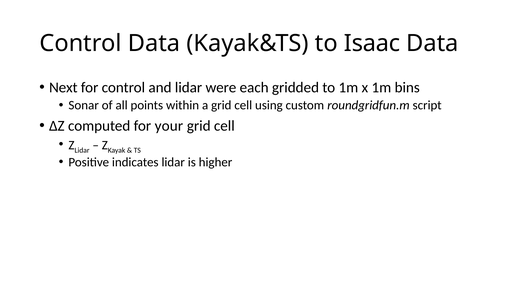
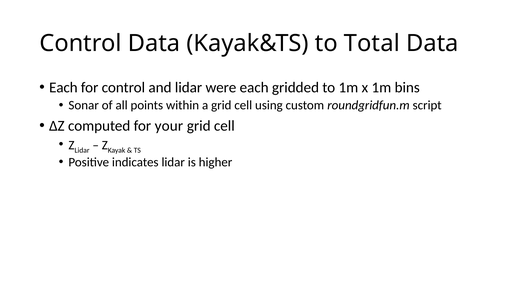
Isaac: Isaac -> Total
Next at (63, 87): Next -> Each
